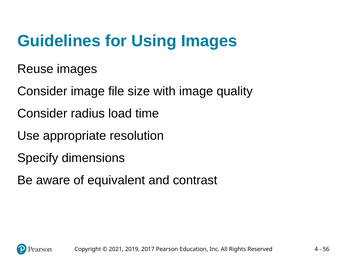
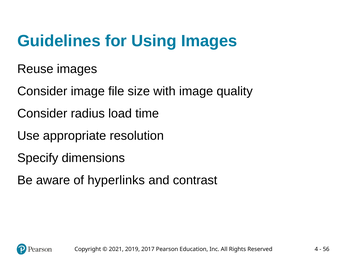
equivalent: equivalent -> hyperlinks
